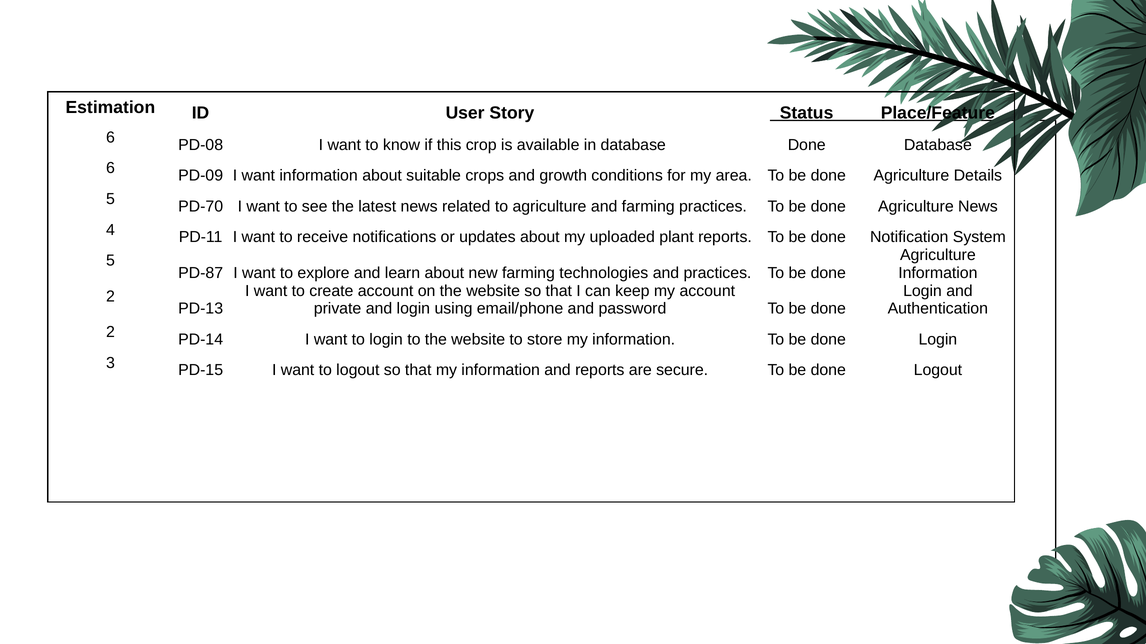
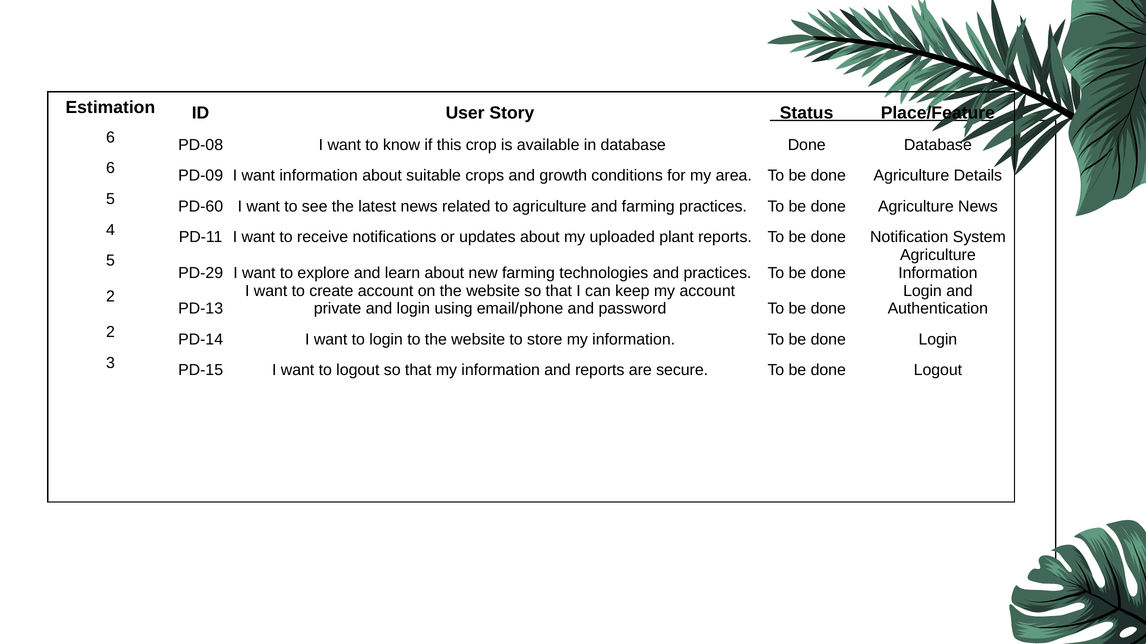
PD-70: PD-70 -> PD-60
PD-87: PD-87 -> PD-29
